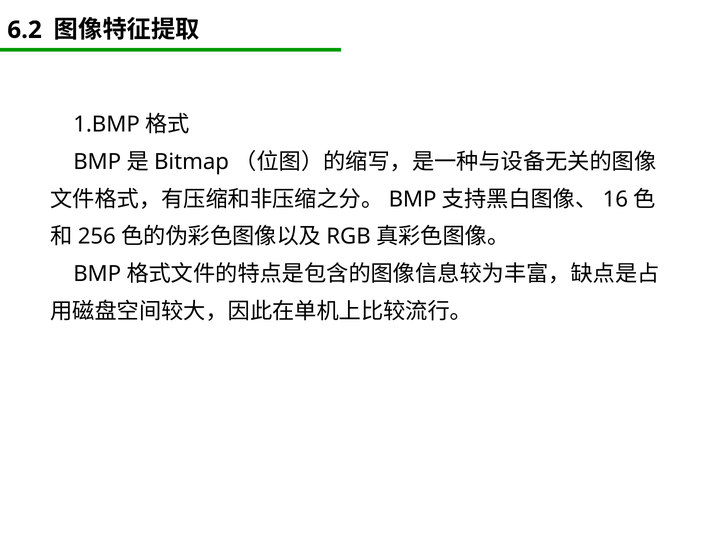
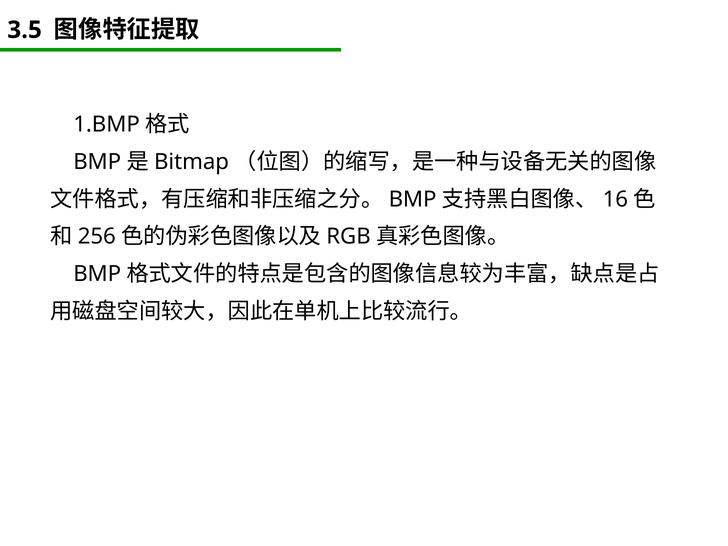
6.2: 6.2 -> 3.5
